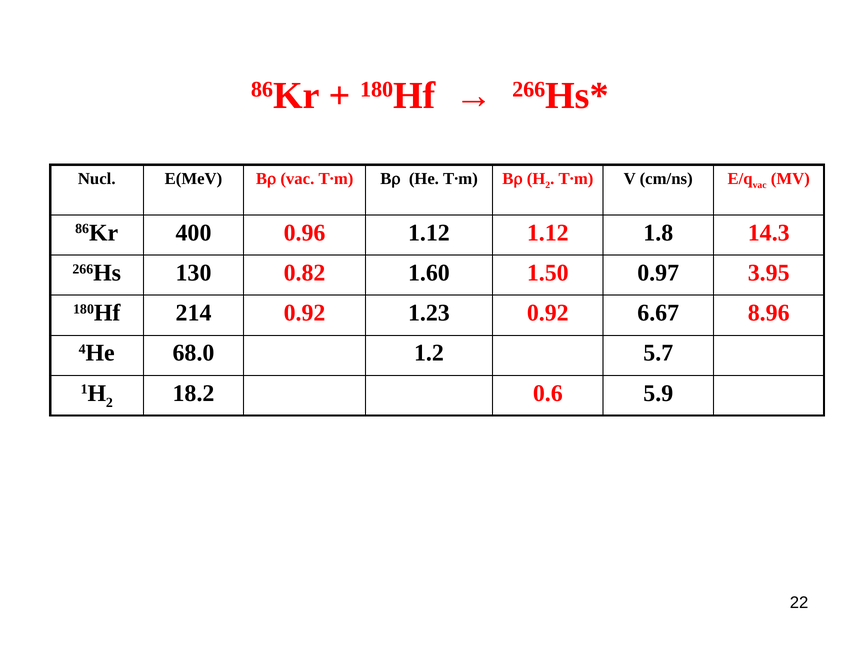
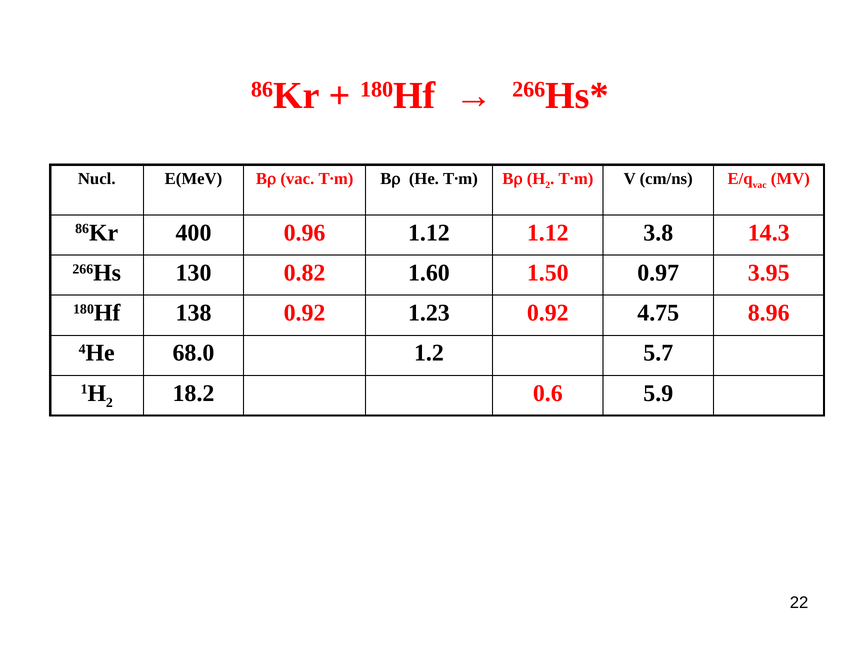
1.8: 1.8 -> 3.8
214: 214 -> 138
6.67: 6.67 -> 4.75
